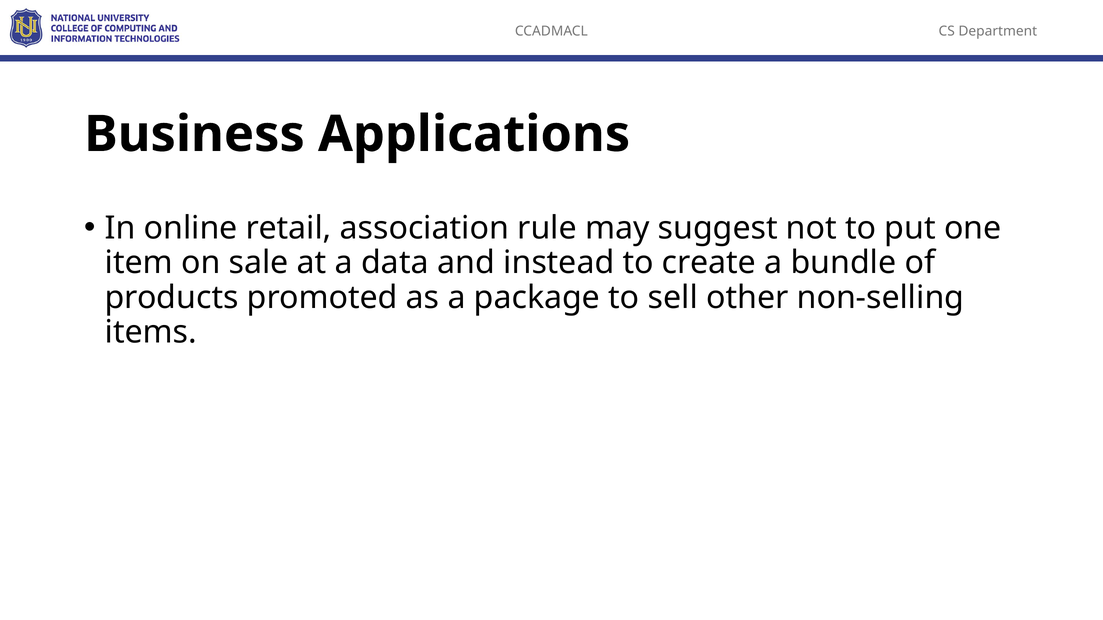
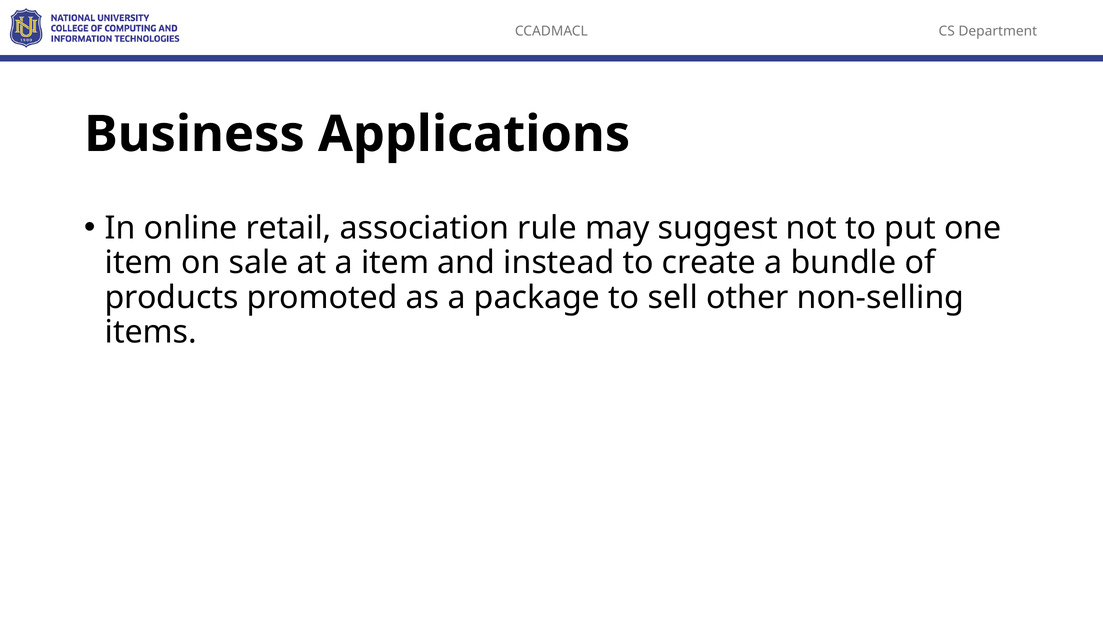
a data: data -> item
